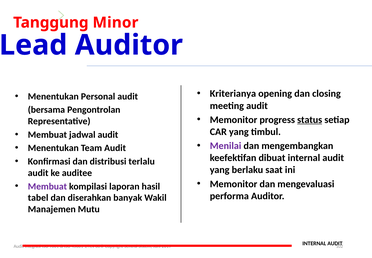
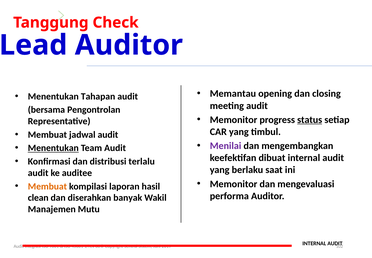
Minor: Minor -> Check
Kriterianya: Kriterianya -> Memantau
Personal: Personal -> Tahapan
Menentukan at (53, 148) underline: none -> present
Membuat at (47, 186) colour: purple -> orange
tabel: tabel -> clean
